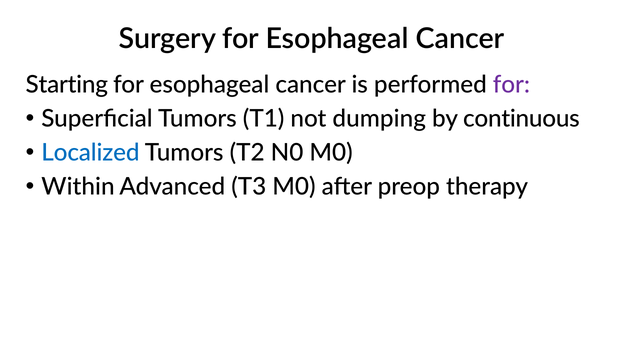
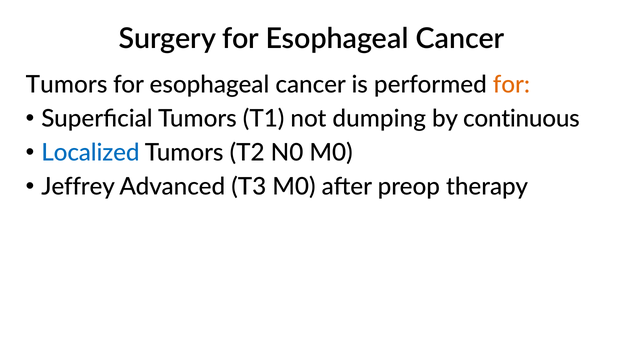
Starting at (67, 85): Starting -> Tumors
for at (511, 85) colour: purple -> orange
Within: Within -> Jeffrey
